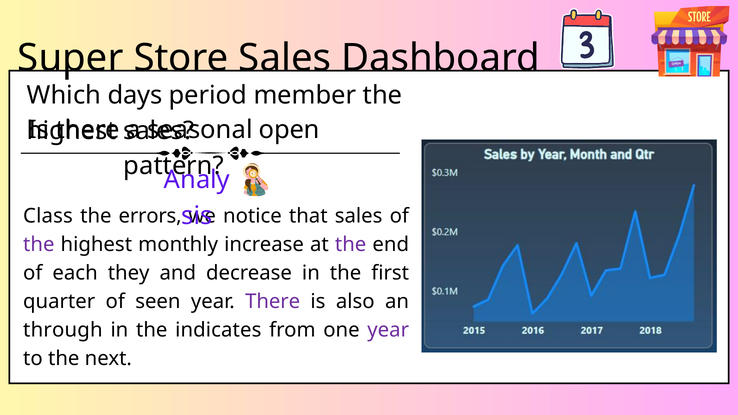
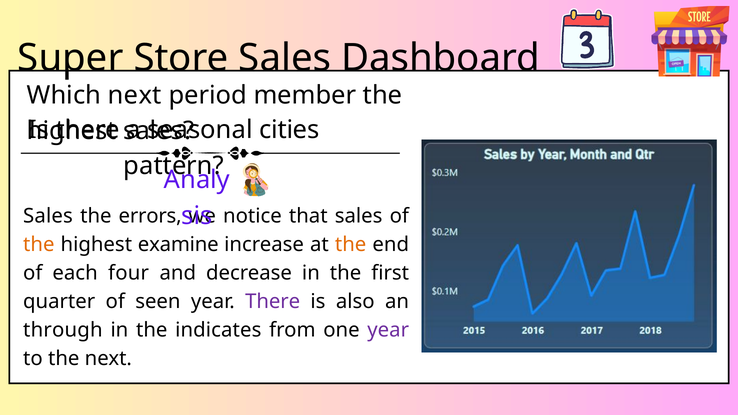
Which days: days -> next
open: open -> cities
Class at (48, 216): Class -> Sales
the at (39, 245) colour: purple -> orange
monthly: monthly -> examine
the at (351, 245) colour: purple -> orange
they: they -> four
